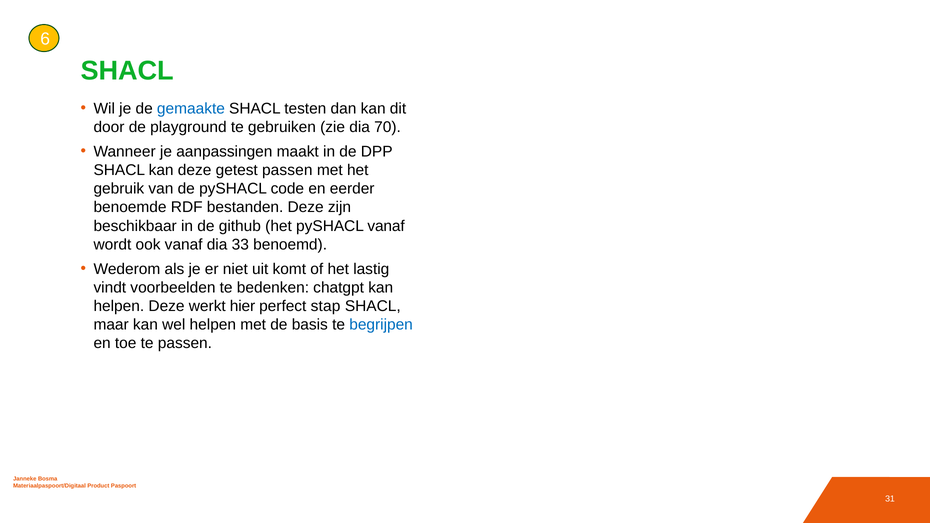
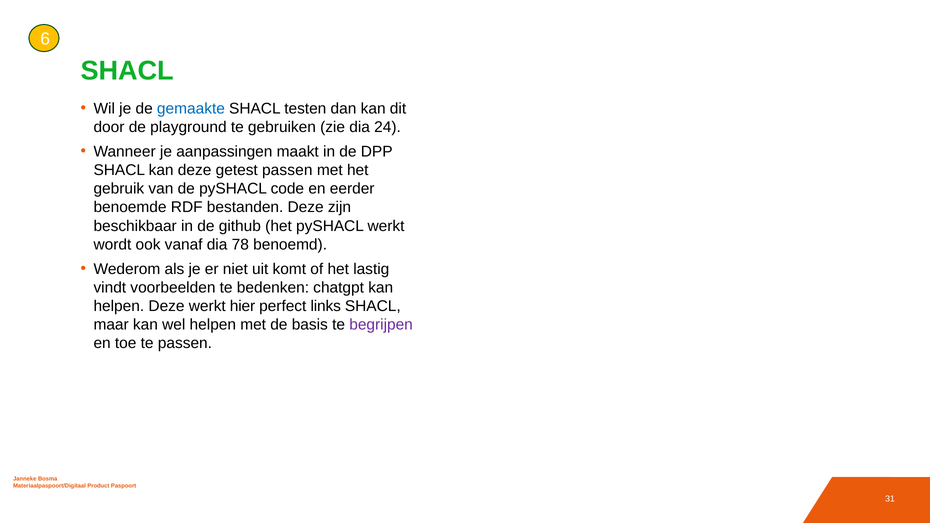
70: 70 -> 24
pySHACL vanaf: vanaf -> werkt
33: 33 -> 78
stap: stap -> links
begrijpen colour: blue -> purple
